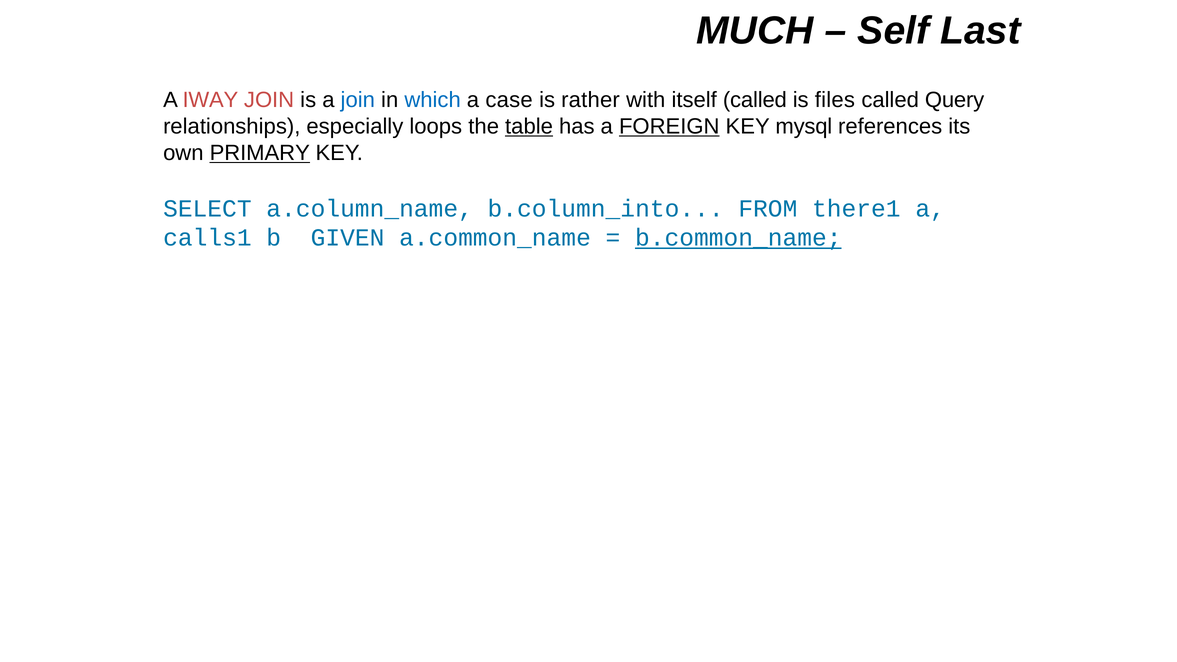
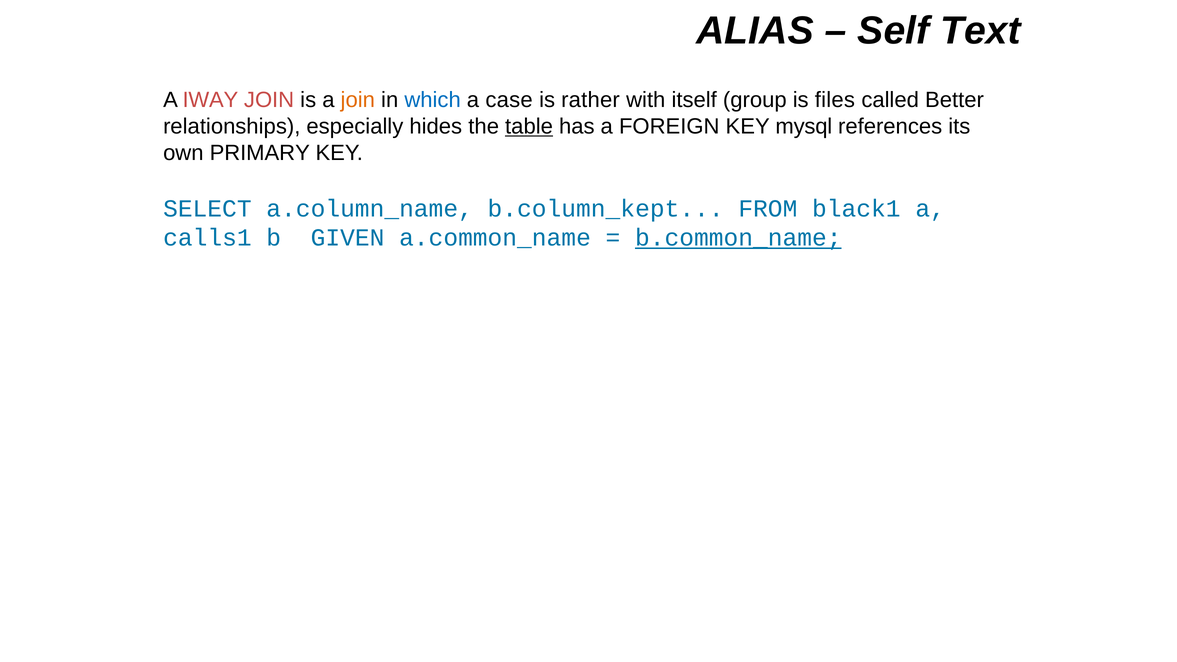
MUCH: MUCH -> ALIAS
Last: Last -> Text
join at (358, 100) colour: blue -> orange
itself called: called -> group
Query: Query -> Better
loops: loops -> hides
FOREIGN underline: present -> none
PRIMARY underline: present -> none
b.column_into: b.column_into -> b.column_kept
there1: there1 -> black1
